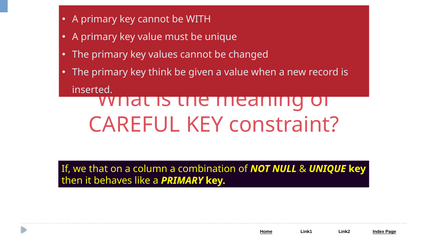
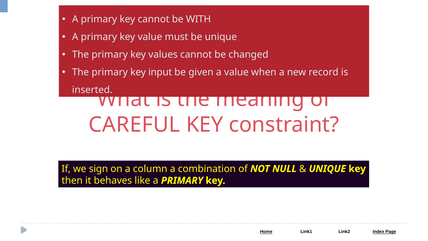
think: think -> input
that: that -> sign
